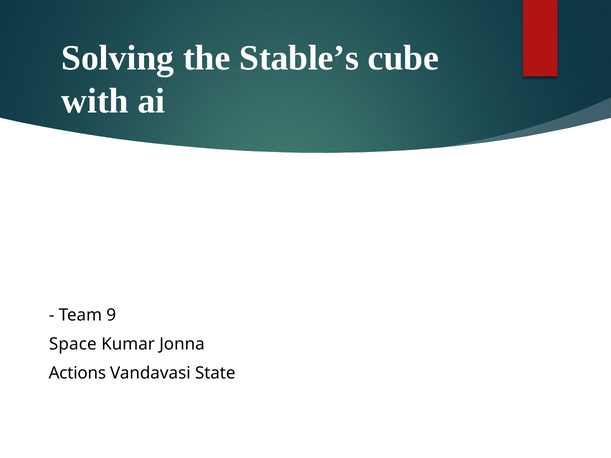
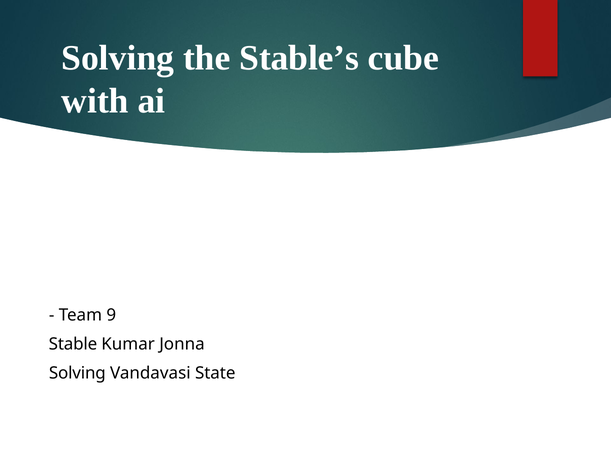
Space: Space -> Stable
Actions at (77, 373): Actions -> Solving
